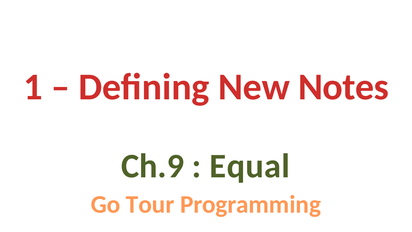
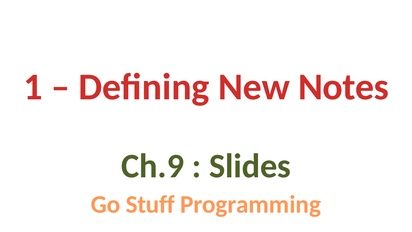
Equal: Equal -> Slides
Tour: Tour -> Stuff
